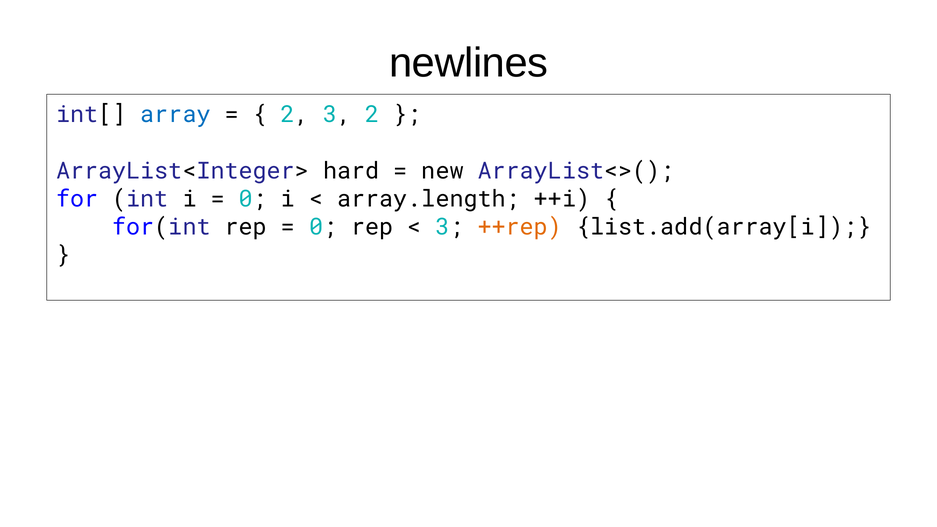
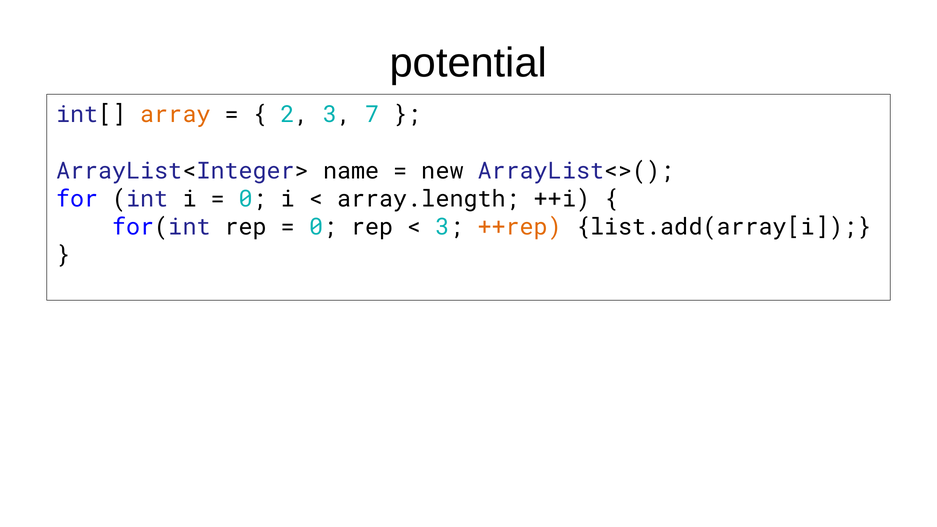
newlines: newlines -> potential
array colour: blue -> orange
3 2: 2 -> 7
hard: hard -> name
